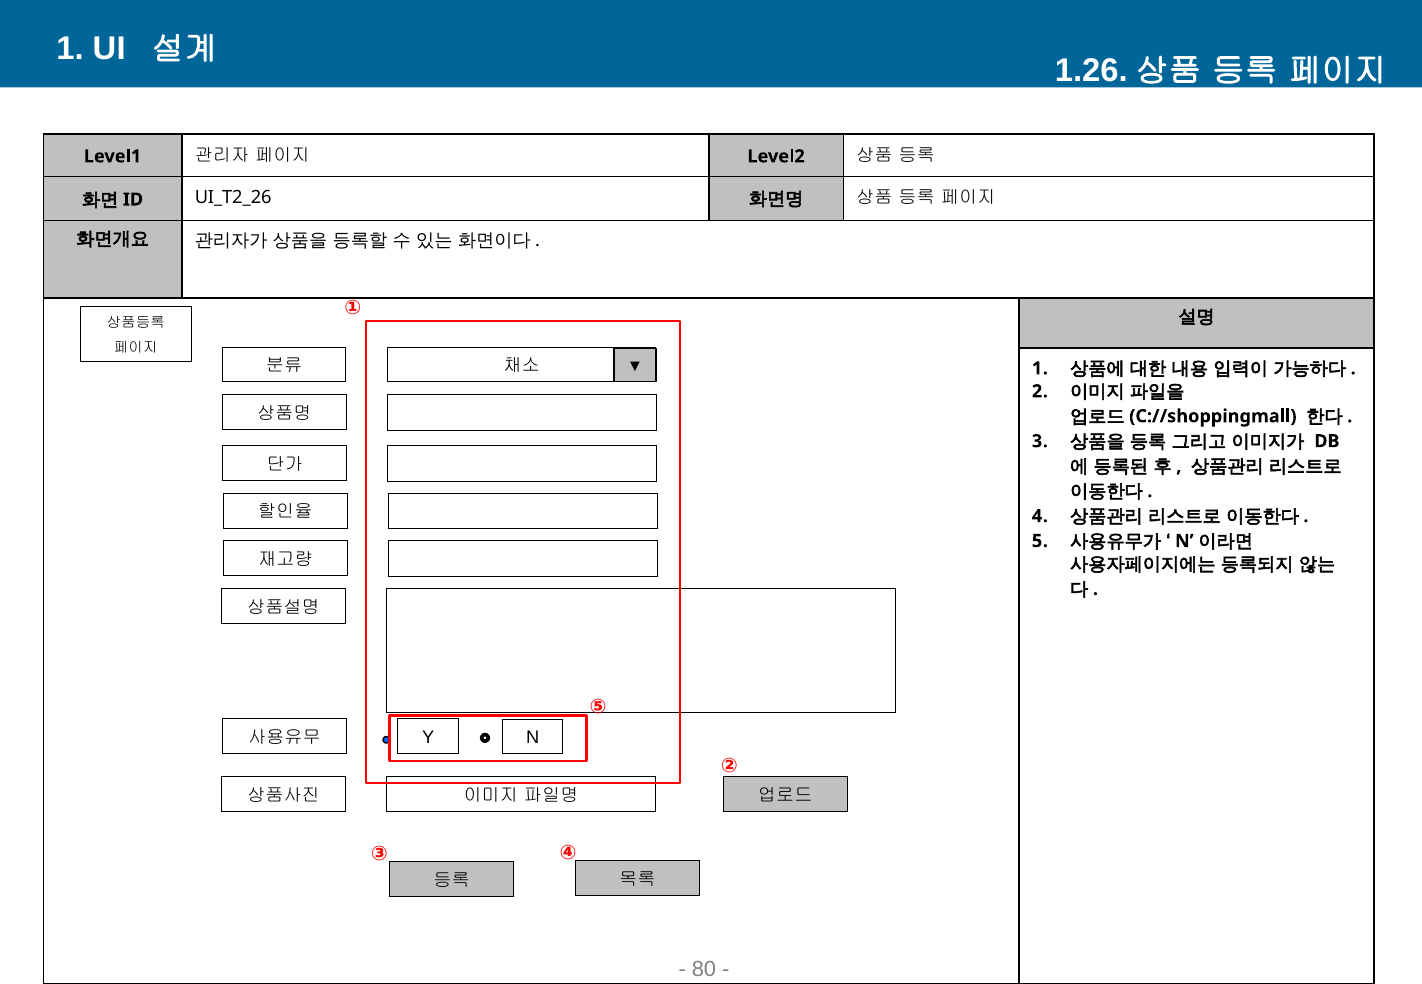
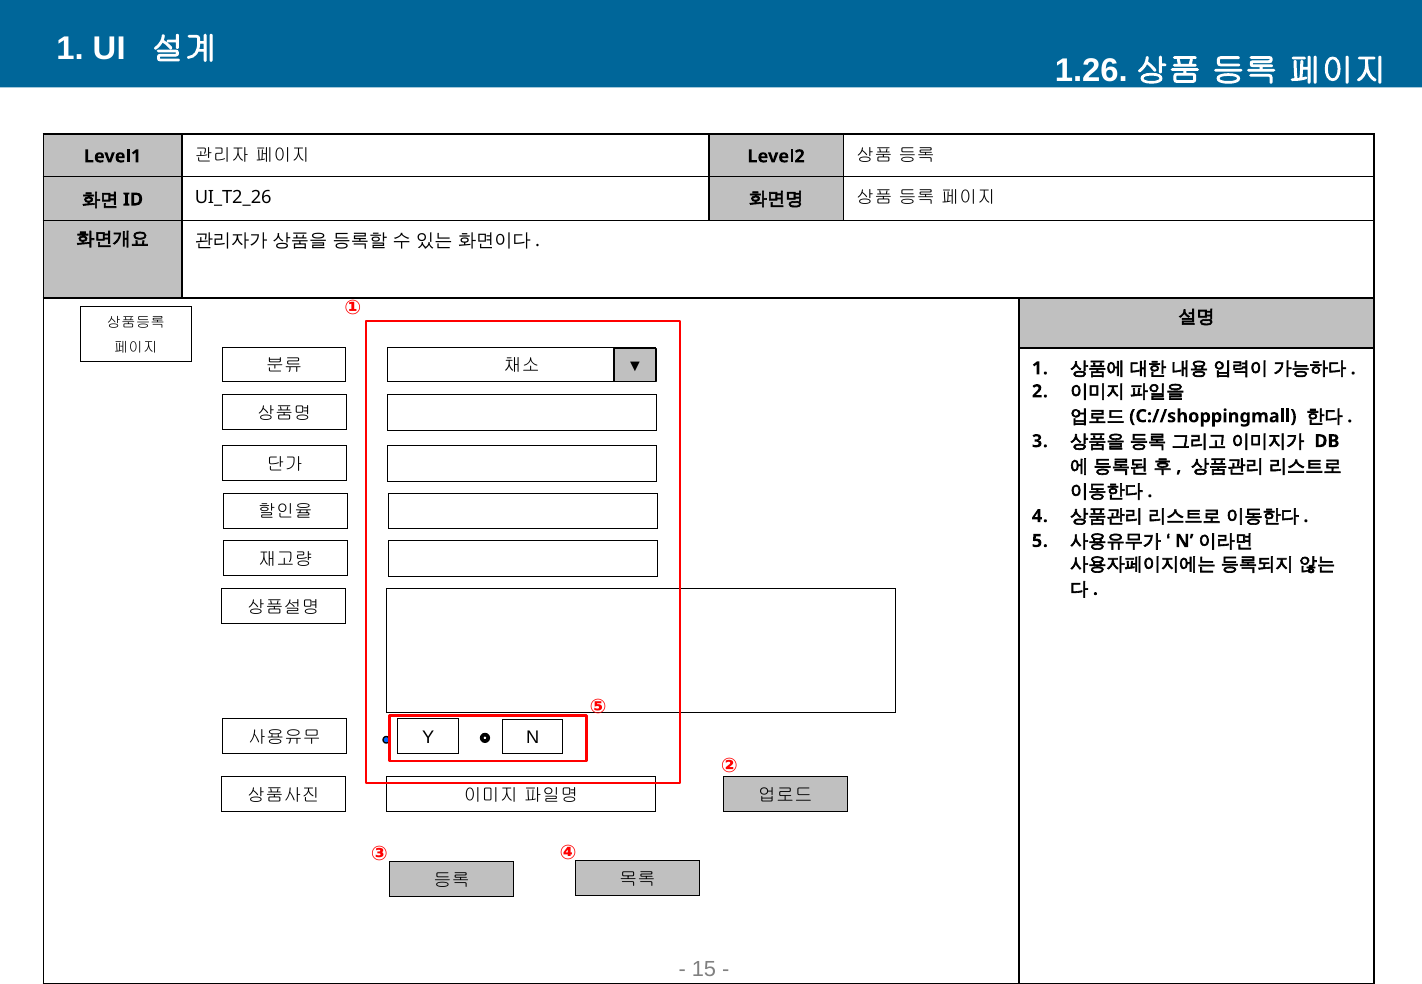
80: 80 -> 15
